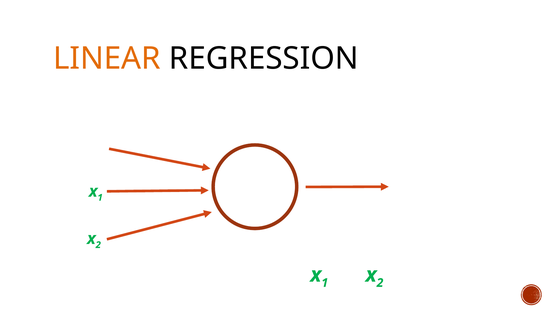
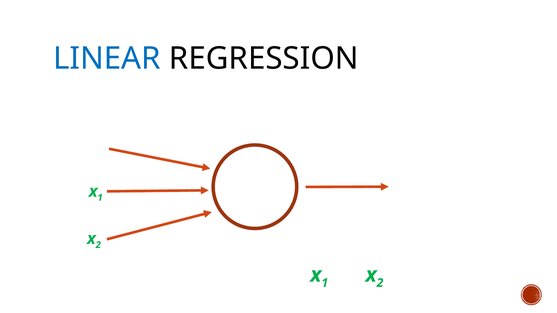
LINEAR colour: orange -> blue
